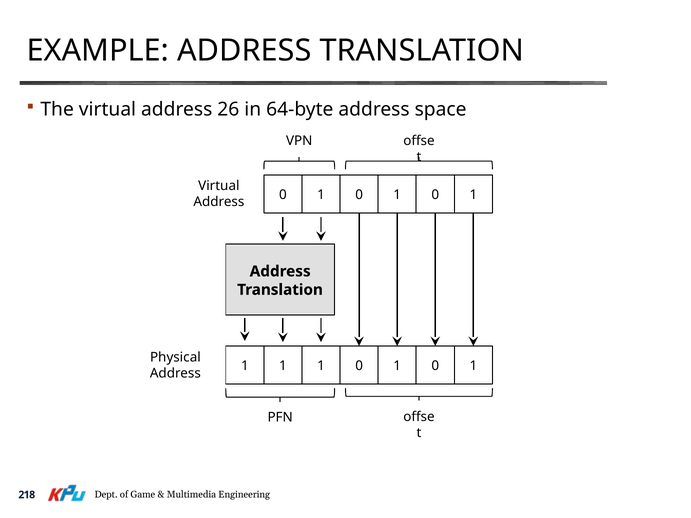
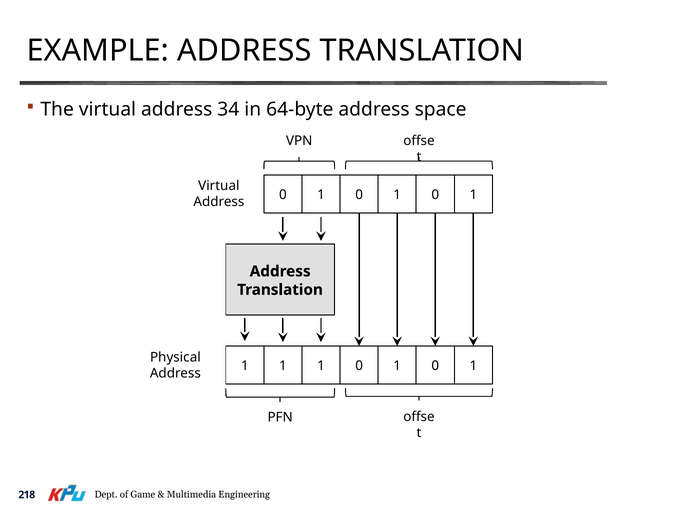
26: 26 -> 34
